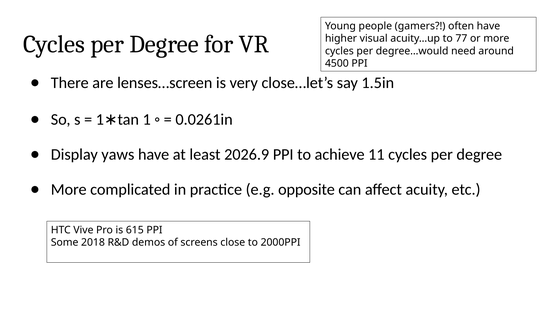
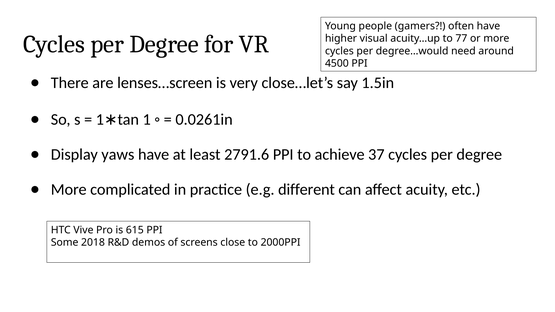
2026.9: 2026.9 -> 2791.6
11: 11 -> 37
opposite: opposite -> different
